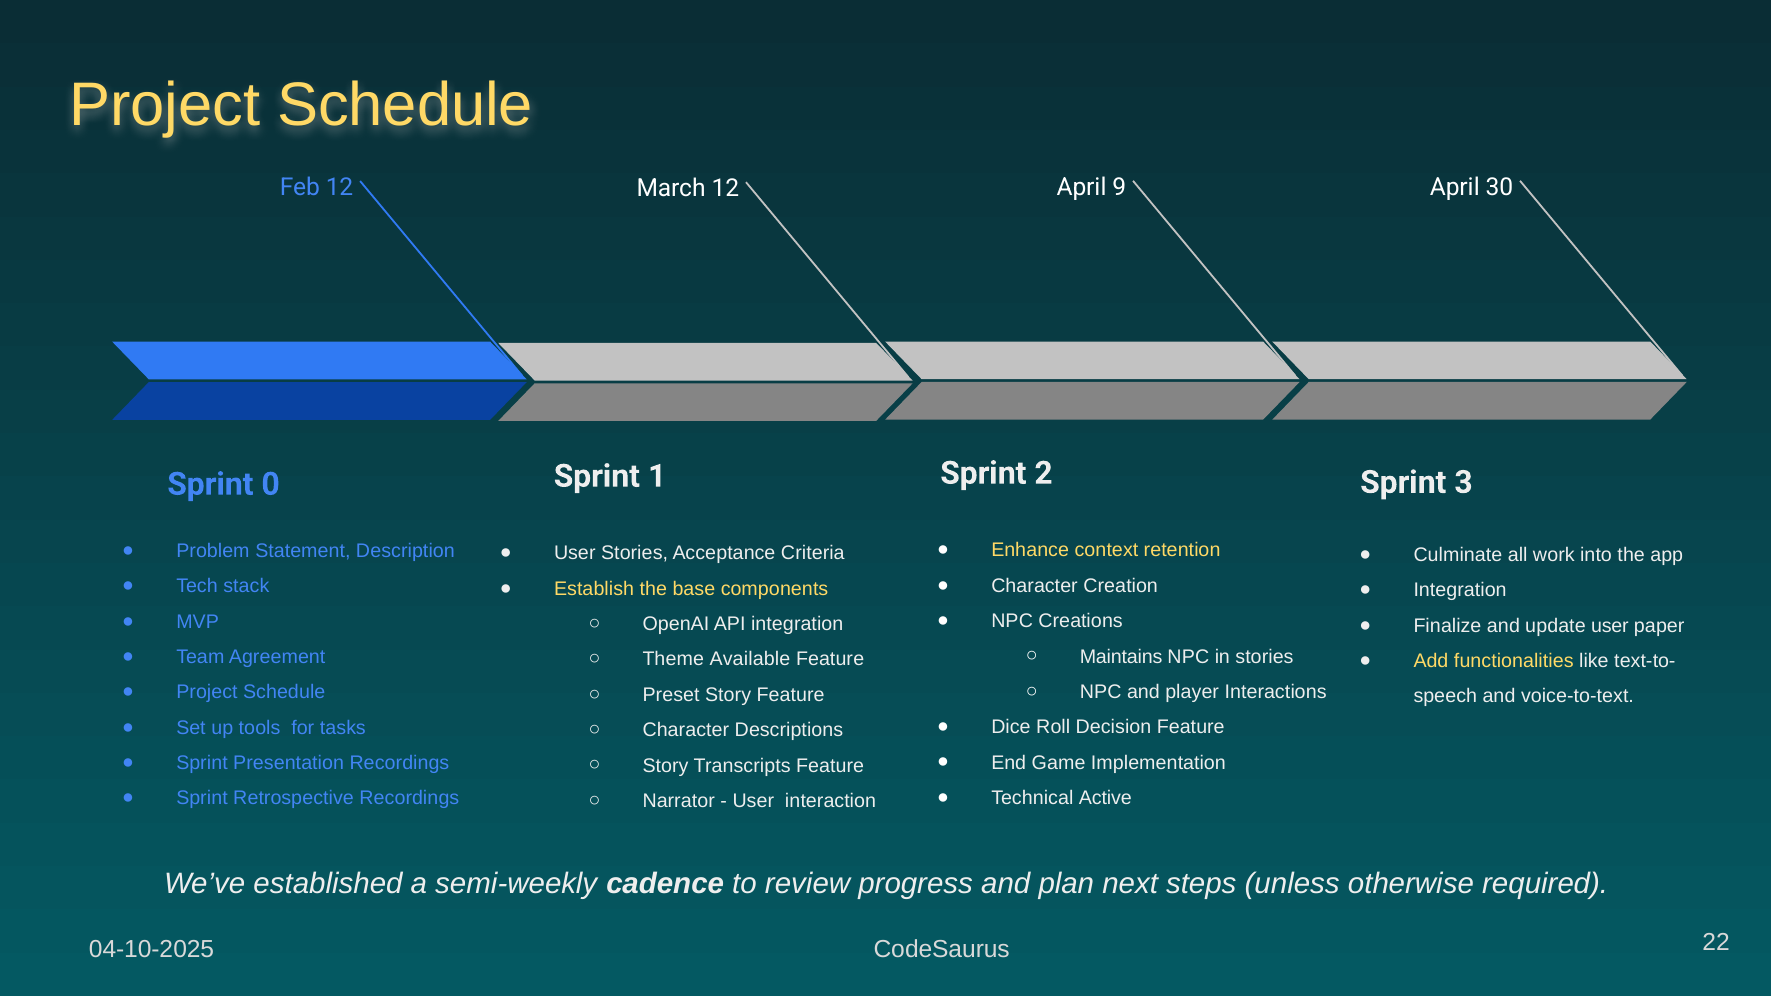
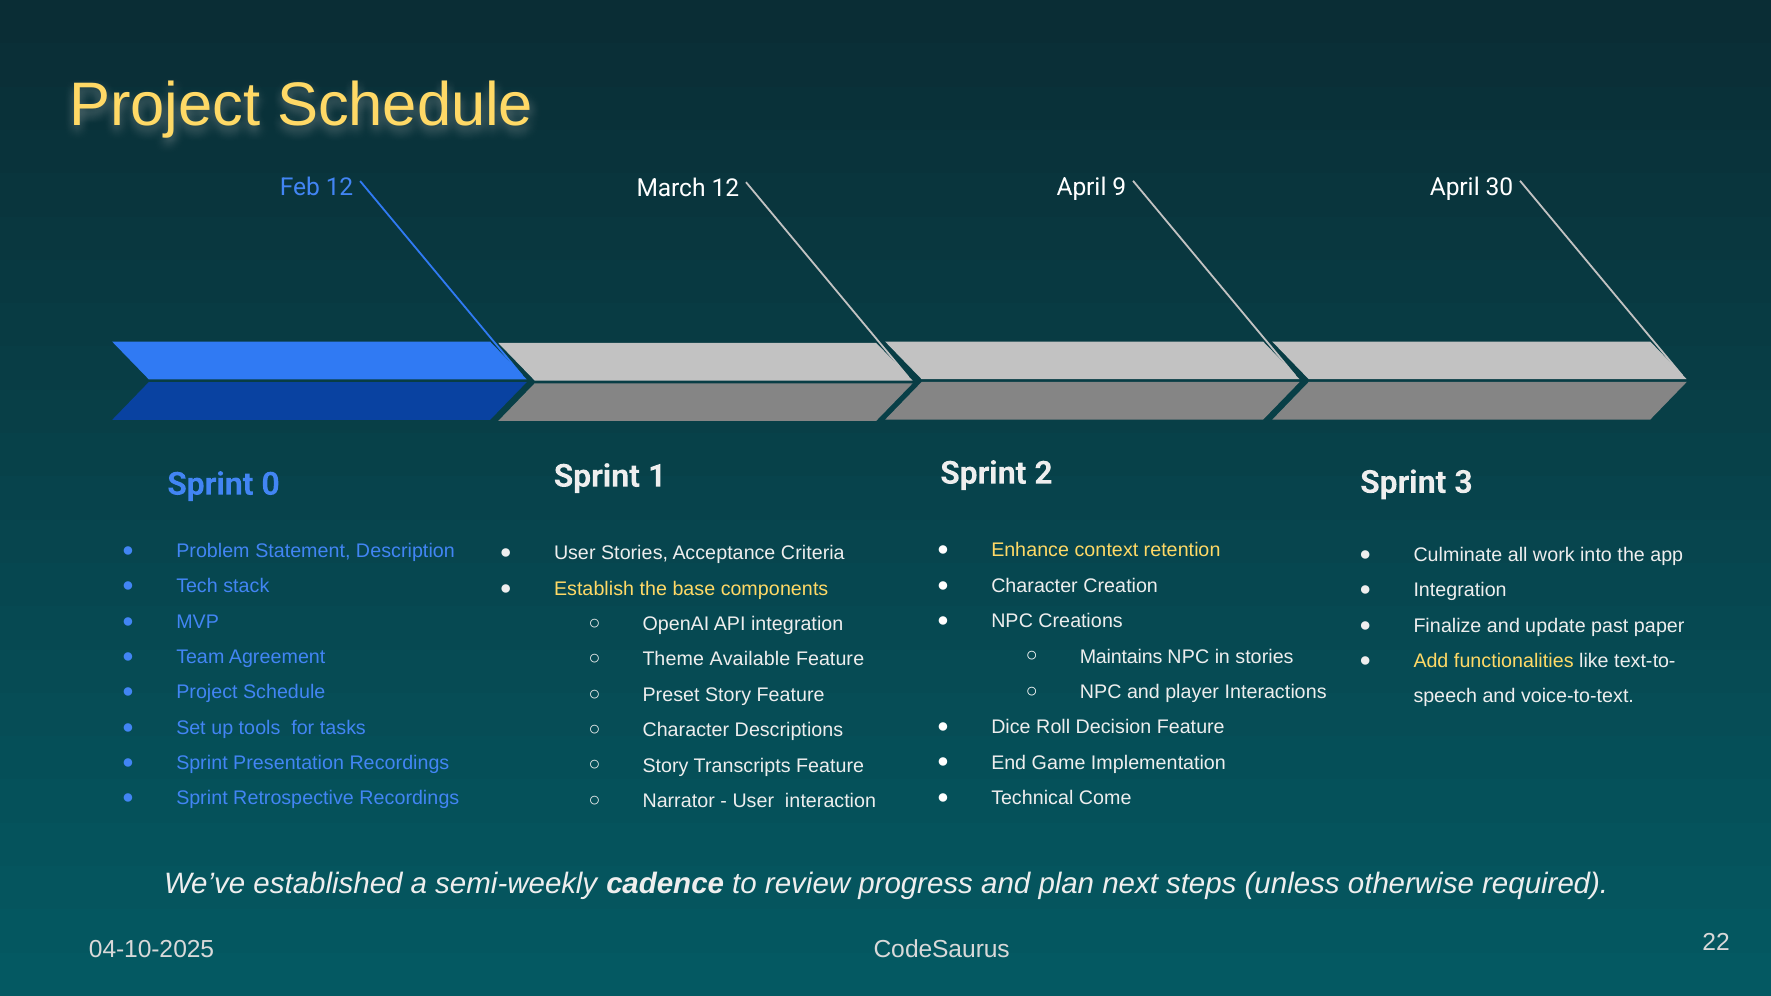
update user: user -> past
Active: Active -> Come
